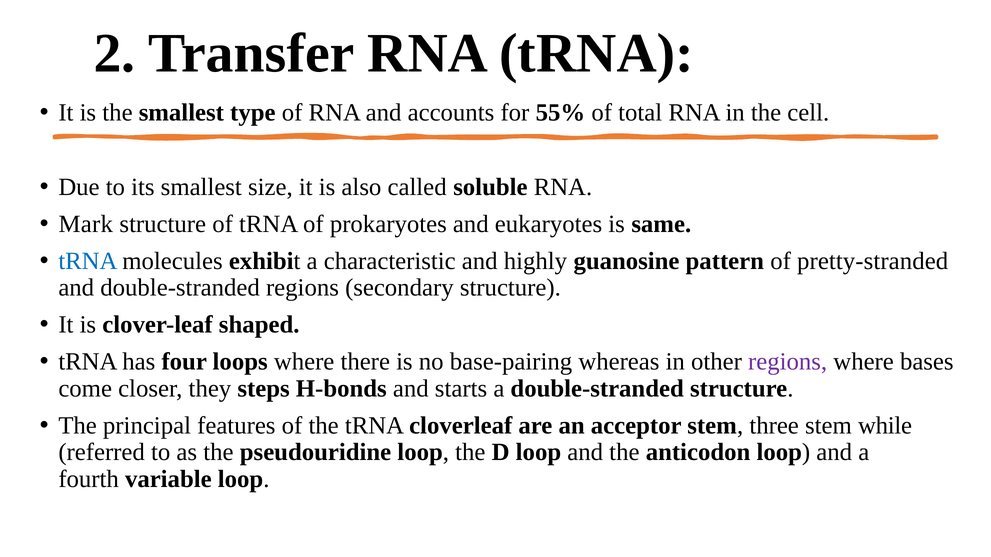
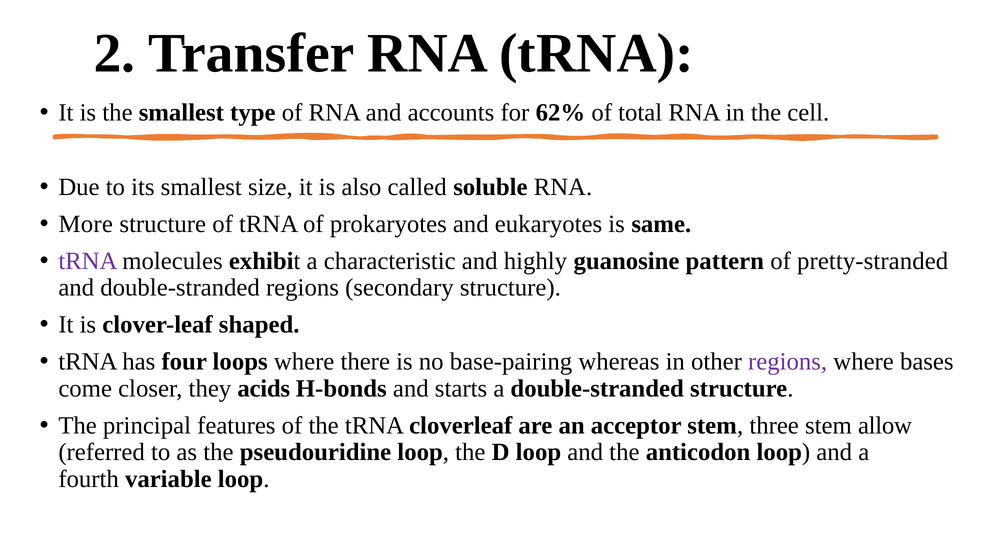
55%: 55% -> 62%
Mark: Mark -> More
tRNA at (88, 261) colour: blue -> purple
steps: steps -> acids
while: while -> allow
